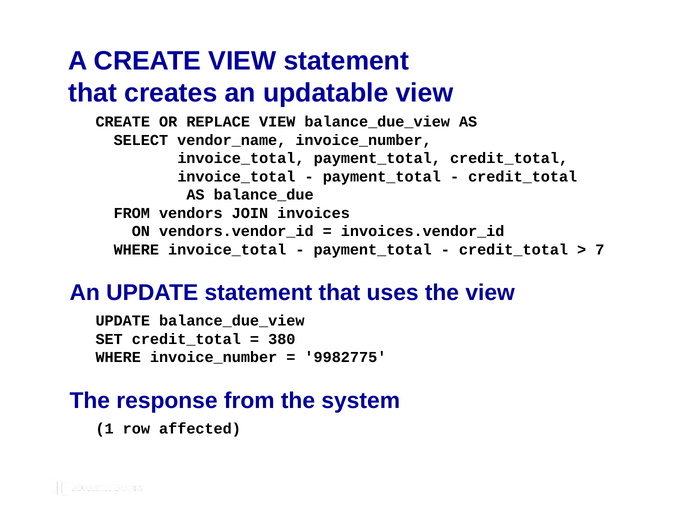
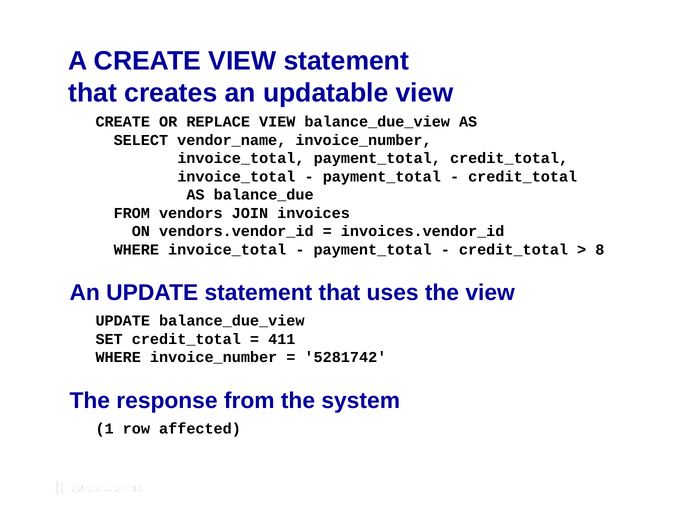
7: 7 -> 8
380: 380 -> 411
9982775: 9982775 -> 5281742
